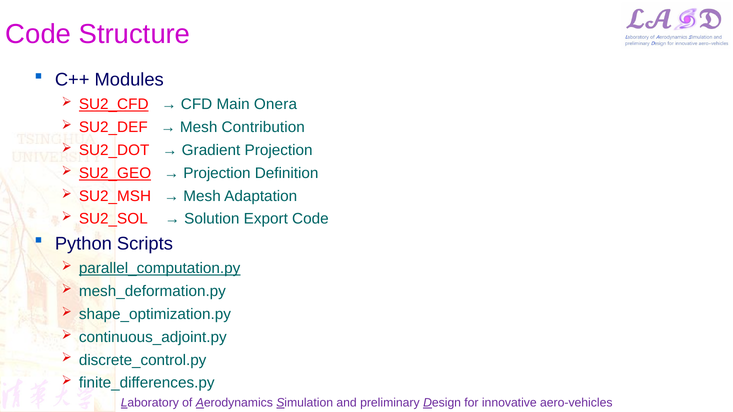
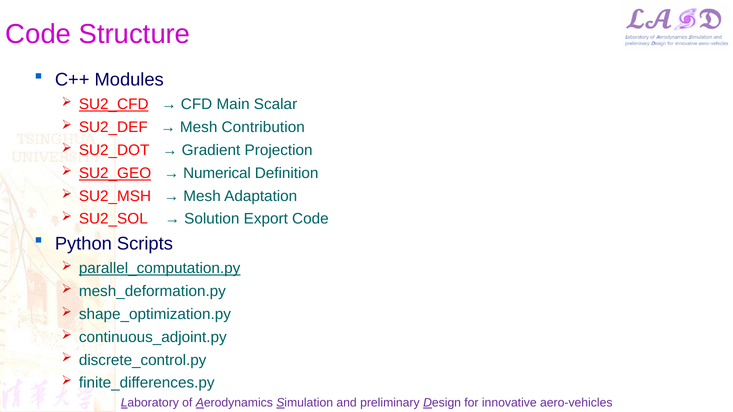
Onera: Onera -> Scalar
Projection at (217, 173): Projection -> Numerical
